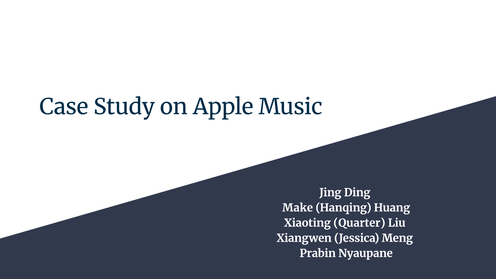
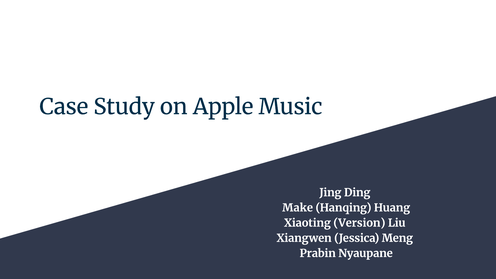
Quarter: Quarter -> Version
